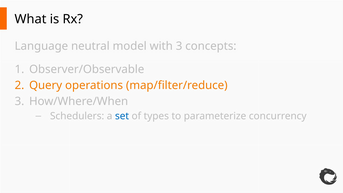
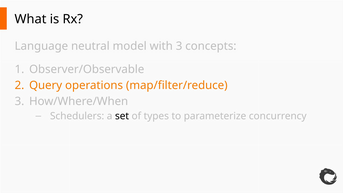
set colour: blue -> black
